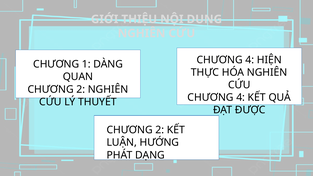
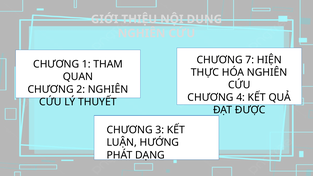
4 at (250, 60): 4 -> 7
DÀNG: DÀNG -> THAM
2 at (160, 130): 2 -> 3
